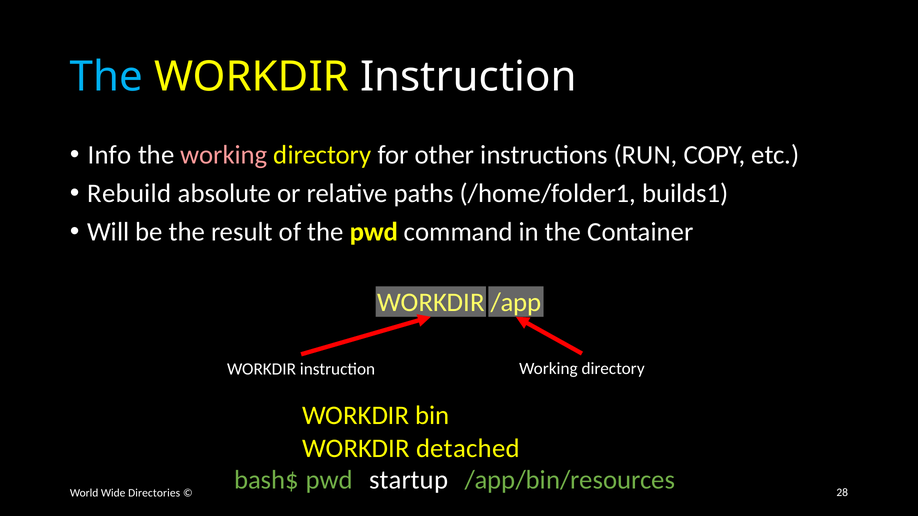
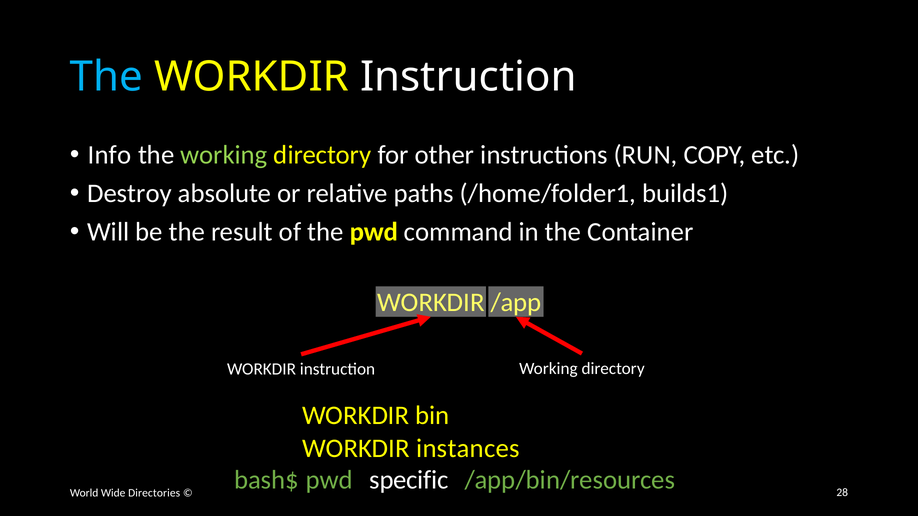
working at (224, 155) colour: pink -> light green
Rebuild: Rebuild -> Destroy
detached: detached -> instances
startup: startup -> specific
